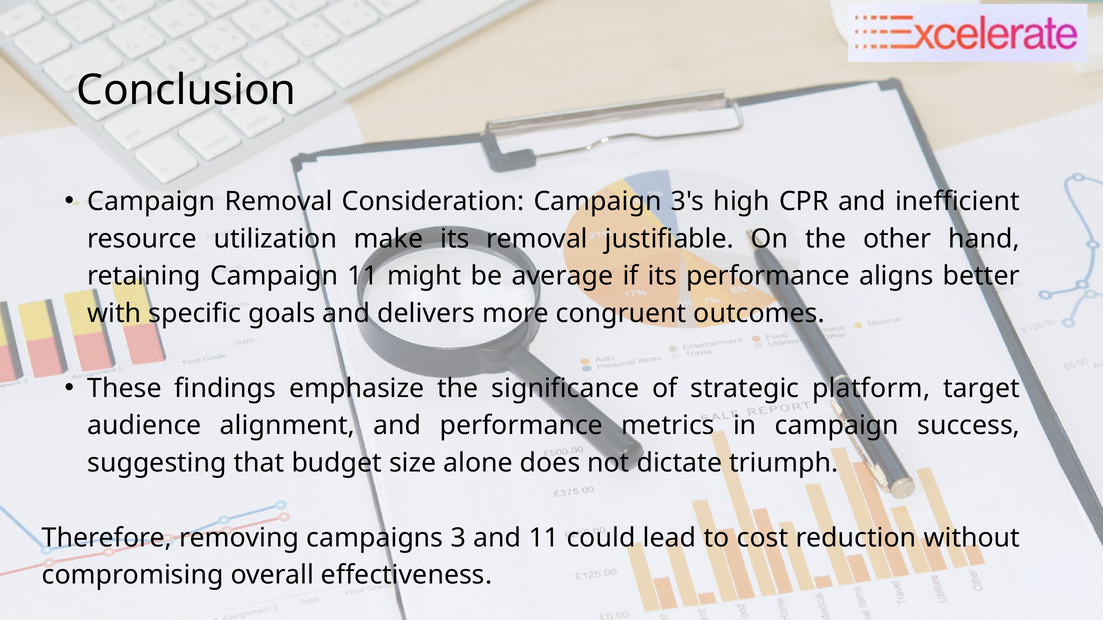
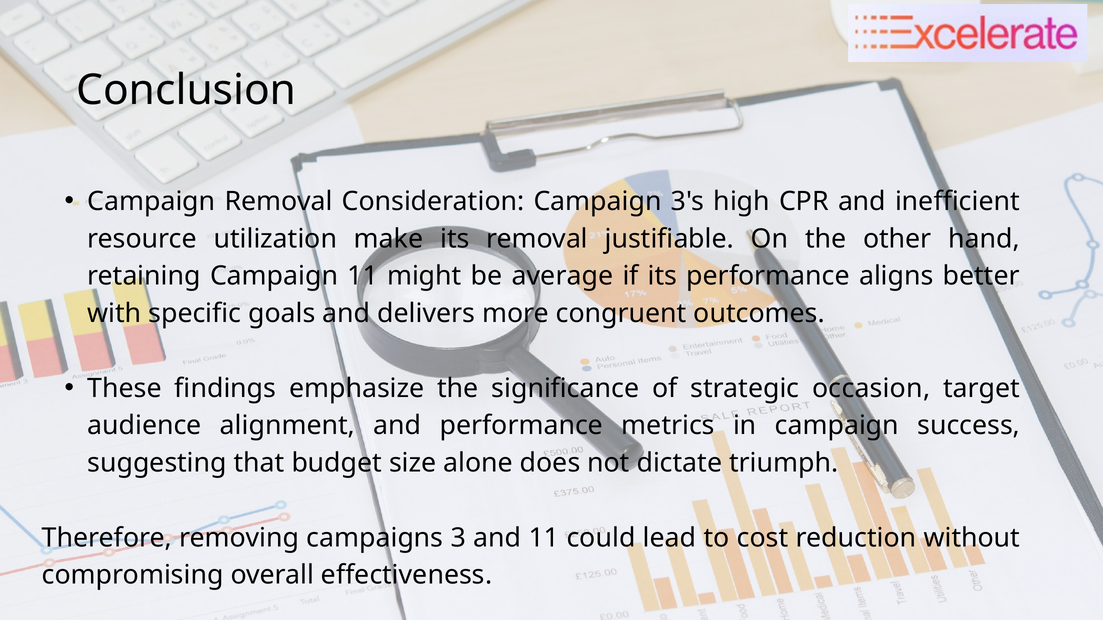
platform: platform -> occasion
